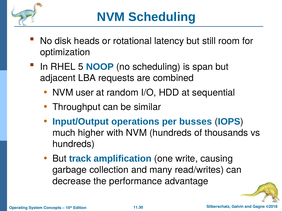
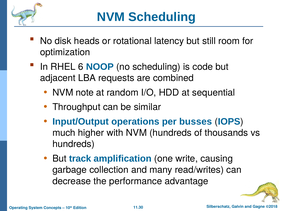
5: 5 -> 6
span: span -> code
user: user -> note
